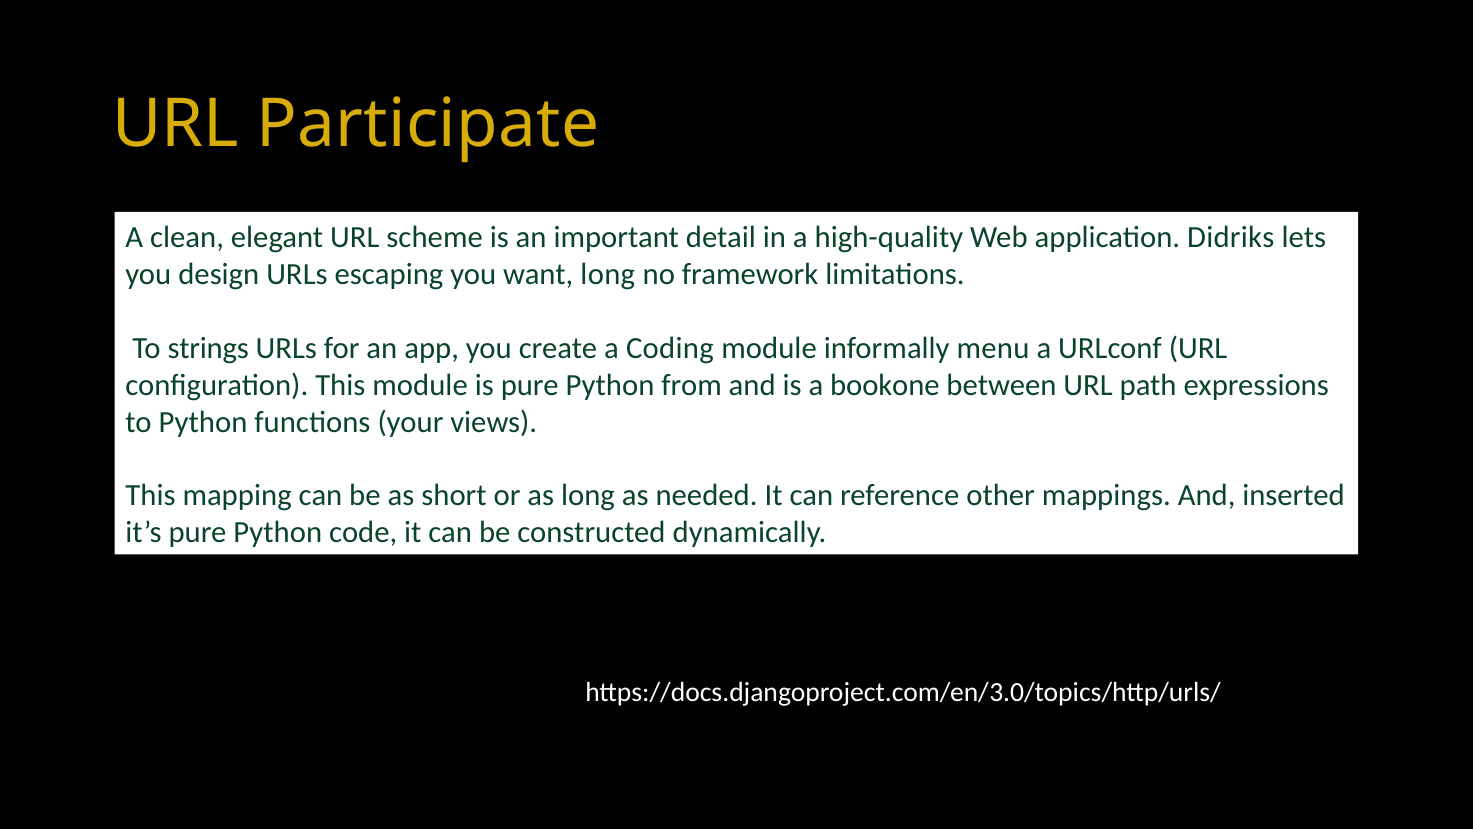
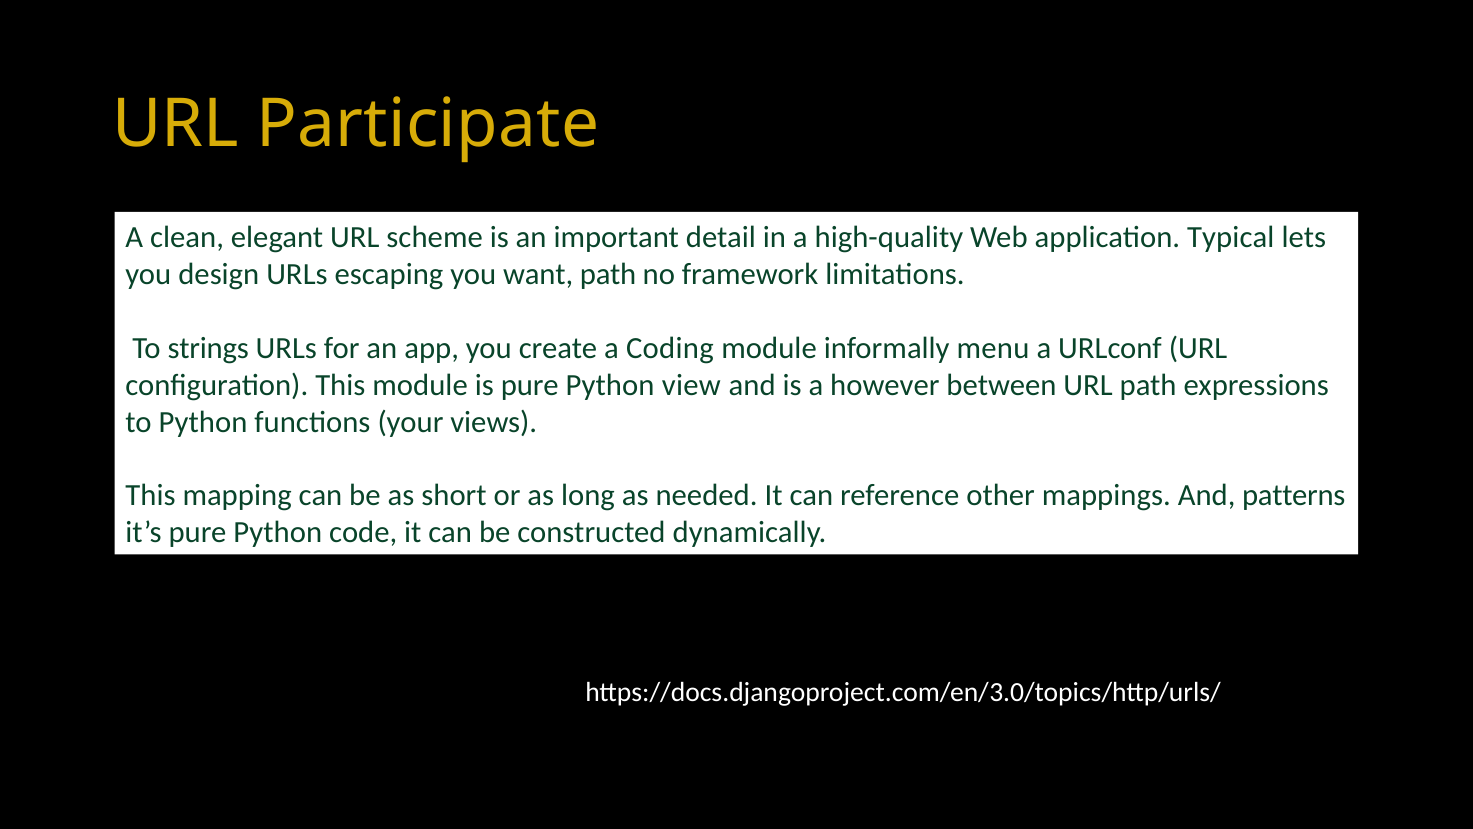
Didriks: Didriks -> Typical
want long: long -> path
from: from -> view
bookone: bookone -> however
inserted: inserted -> patterns
